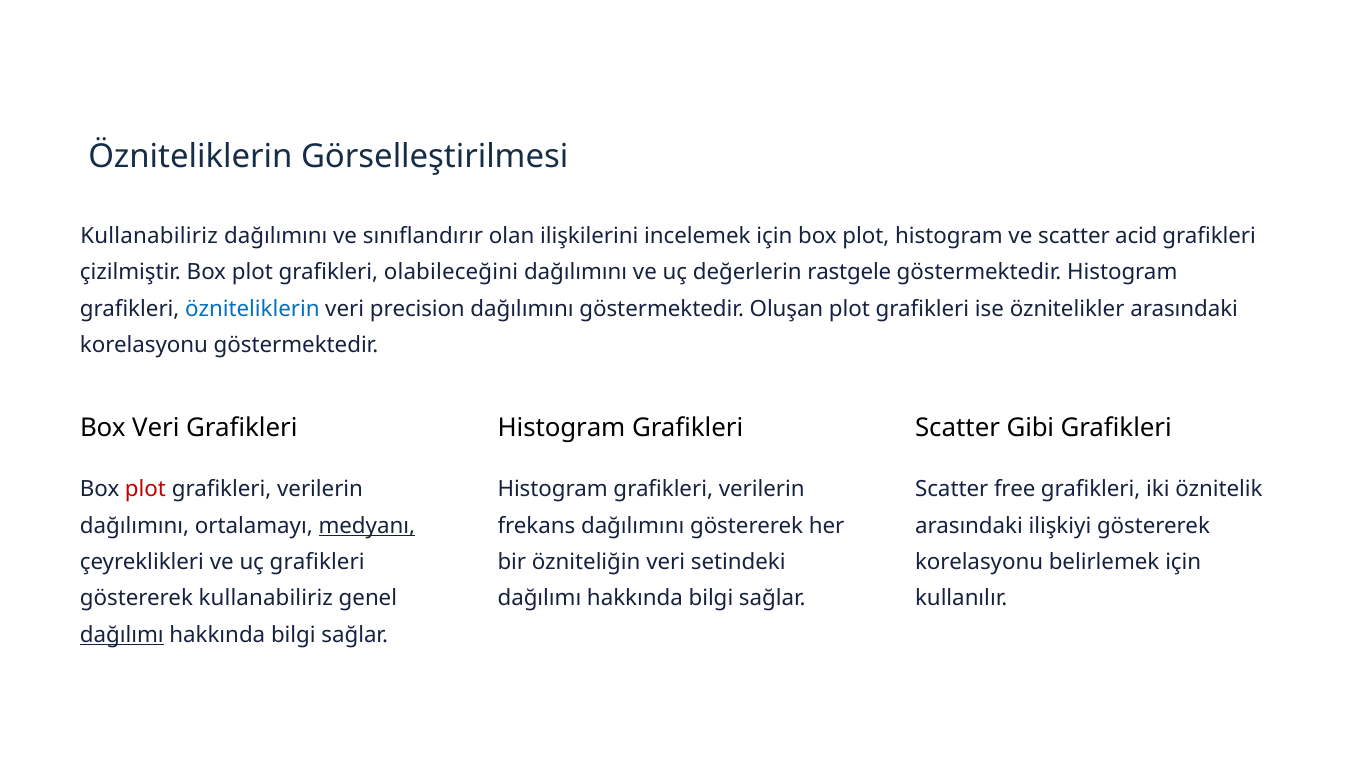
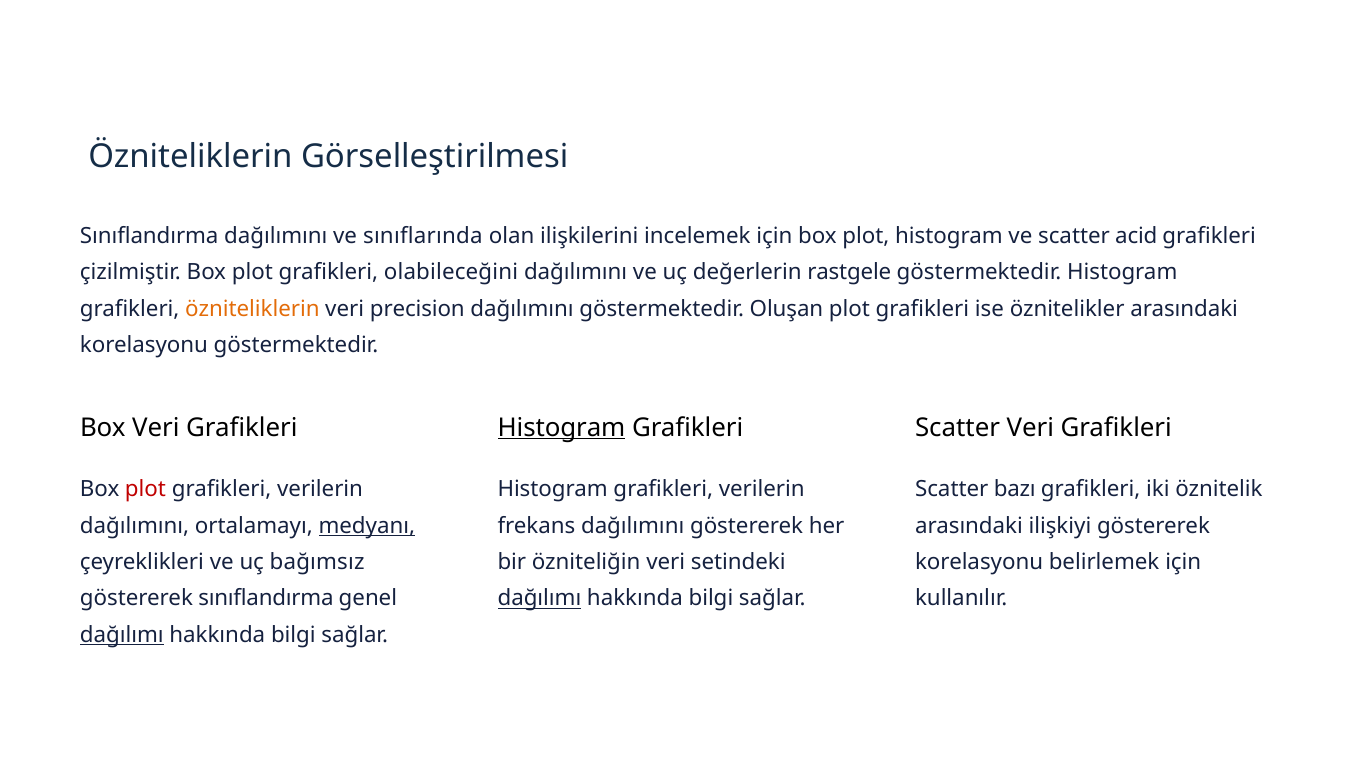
Kullanabiliriz at (149, 236): Kullanabiliriz -> Sınıflandırma
sınıflandırır: sınıflandırır -> sınıflarında
özniteliklerin at (252, 309) colour: blue -> orange
Histogram at (561, 428) underline: none -> present
Scatter Gibi: Gibi -> Veri
free: free -> bazı
uç grafikleri: grafikleri -> bağımsız
göstererek kullanabiliriz: kullanabiliriz -> sınıflandırma
dağılımı at (539, 599) underline: none -> present
